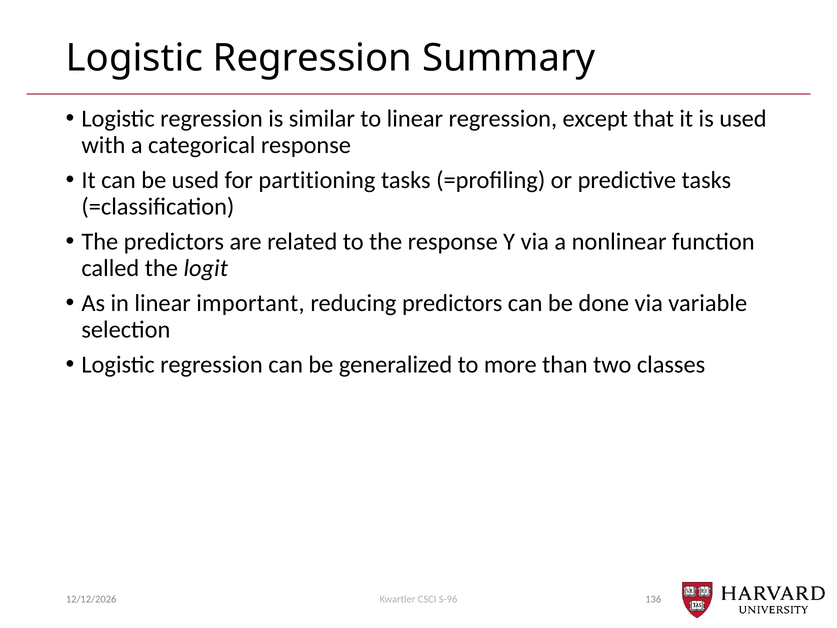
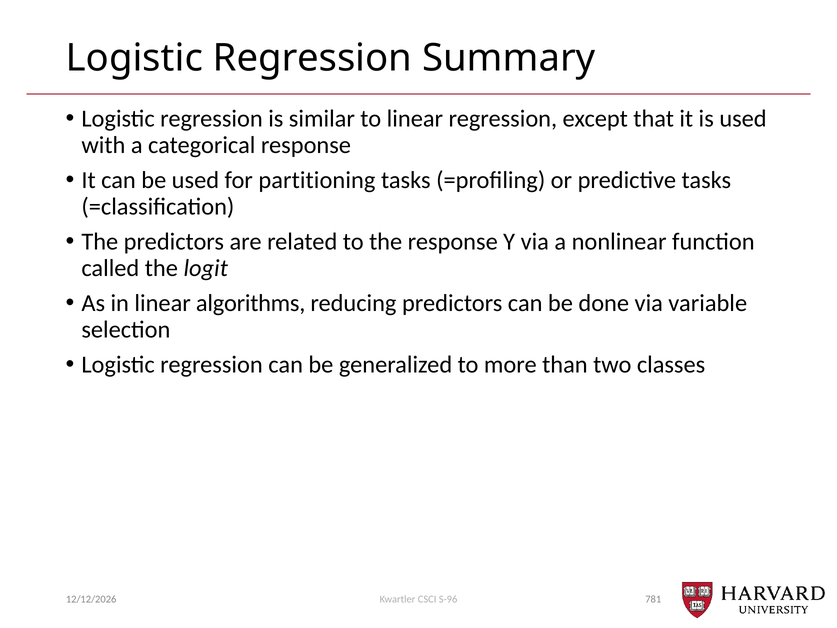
important: important -> algorithms
136: 136 -> 781
